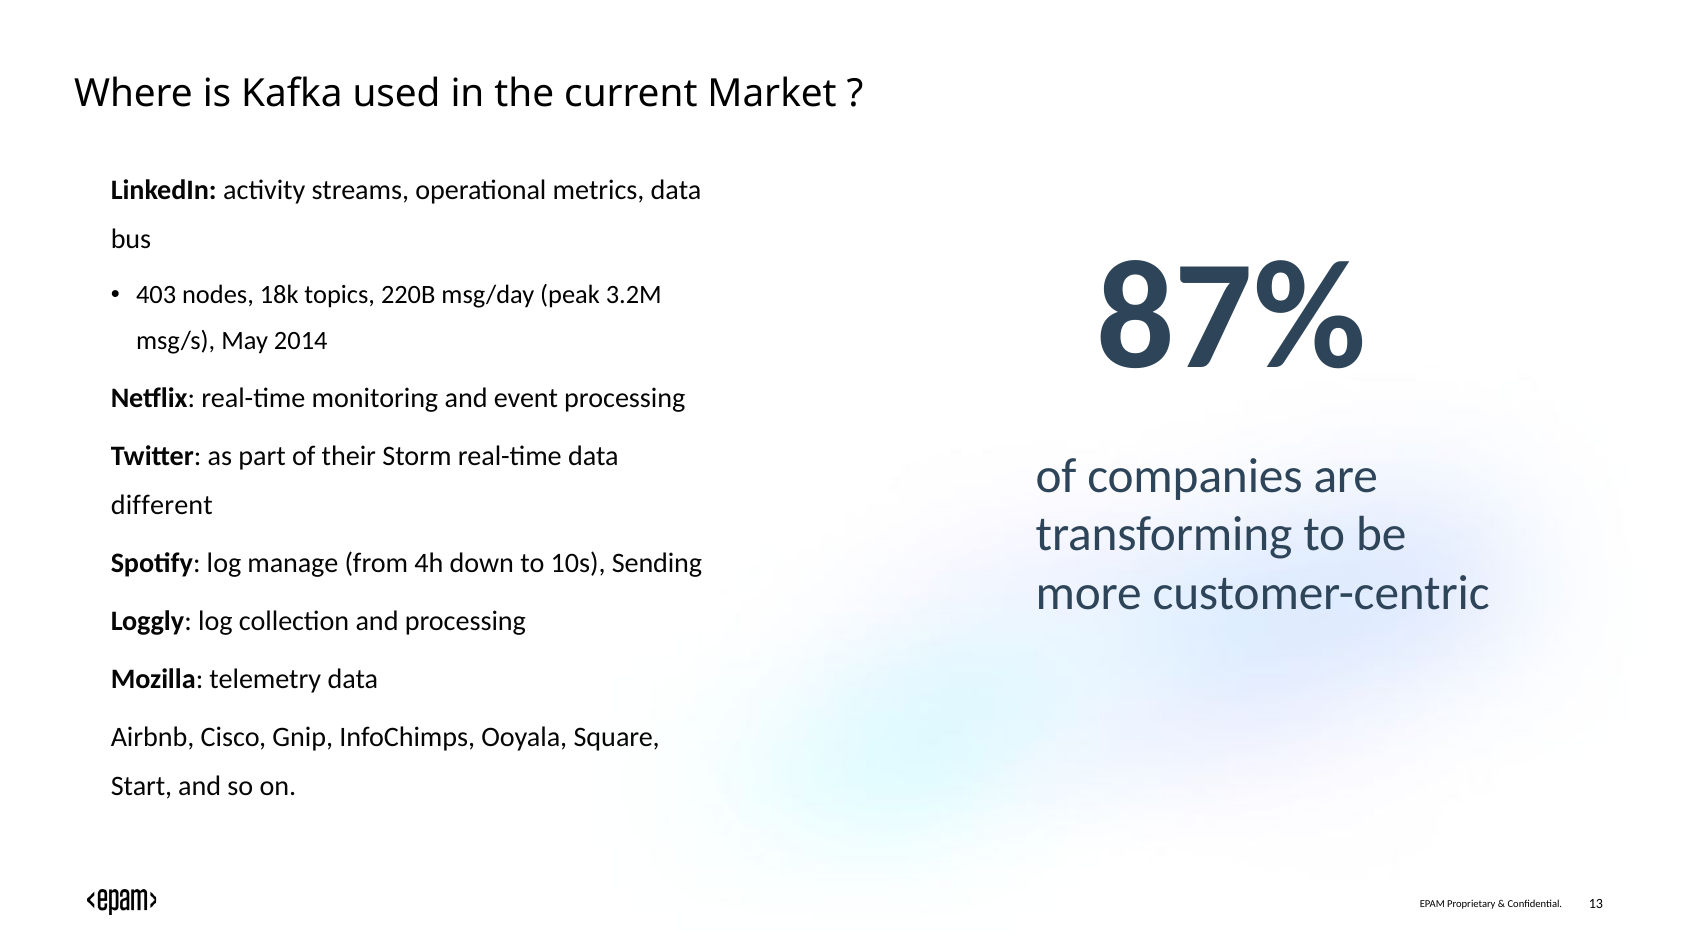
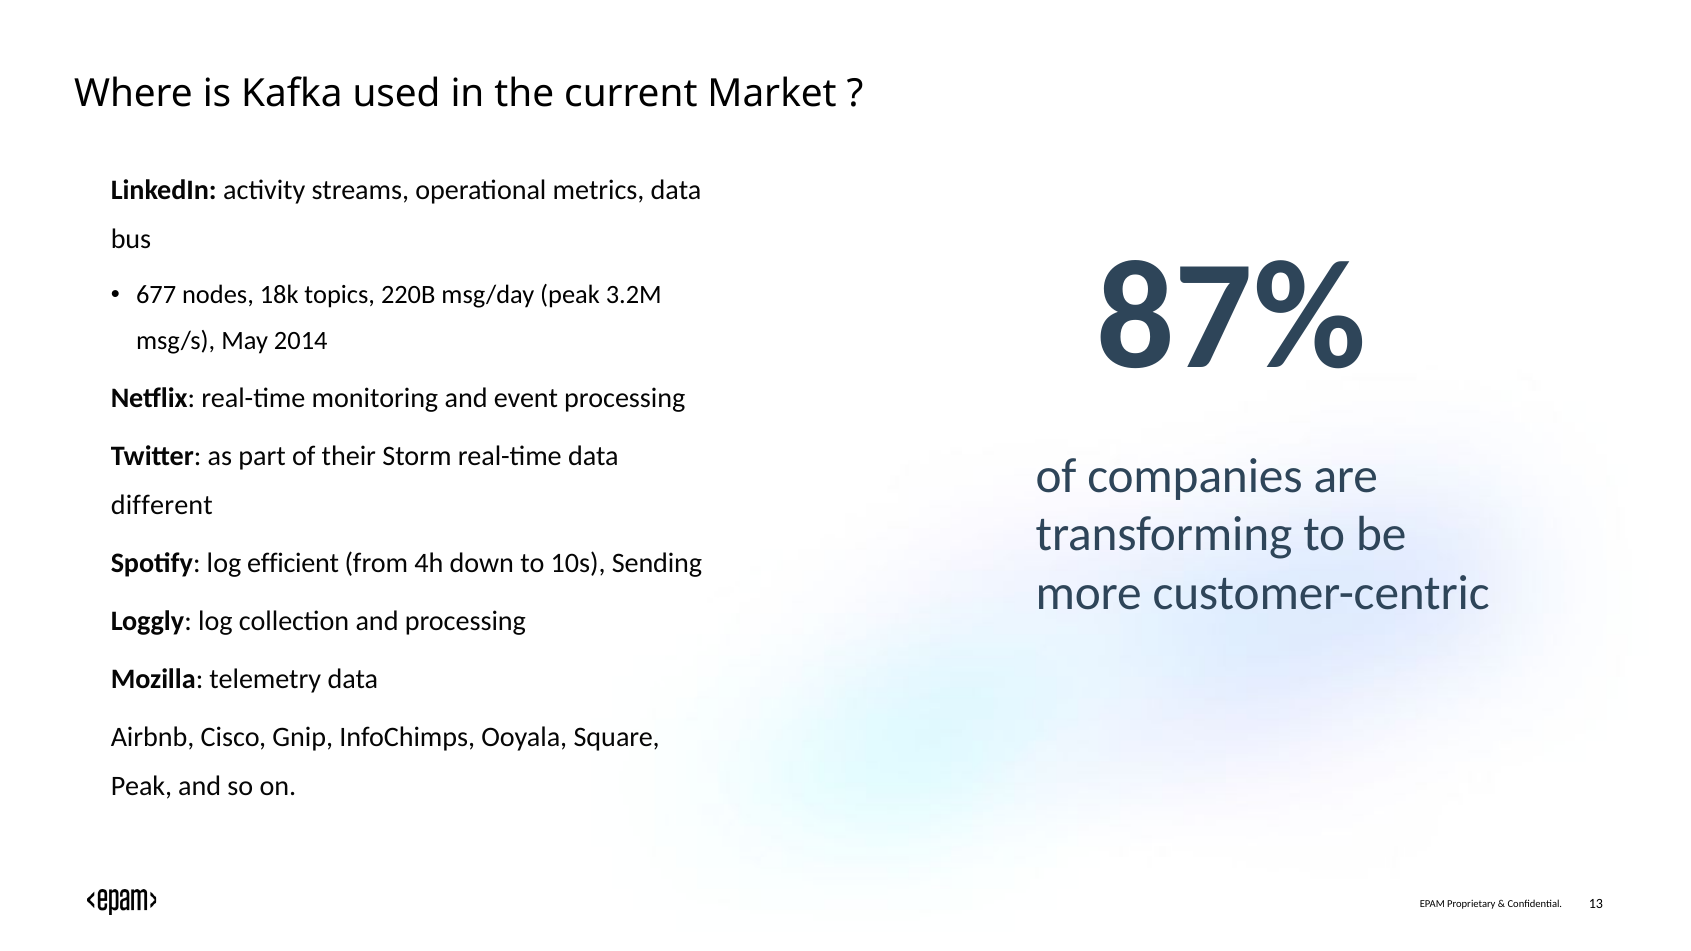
403: 403 -> 677
manage: manage -> efficient
Start at (141, 786): Start -> Peak
